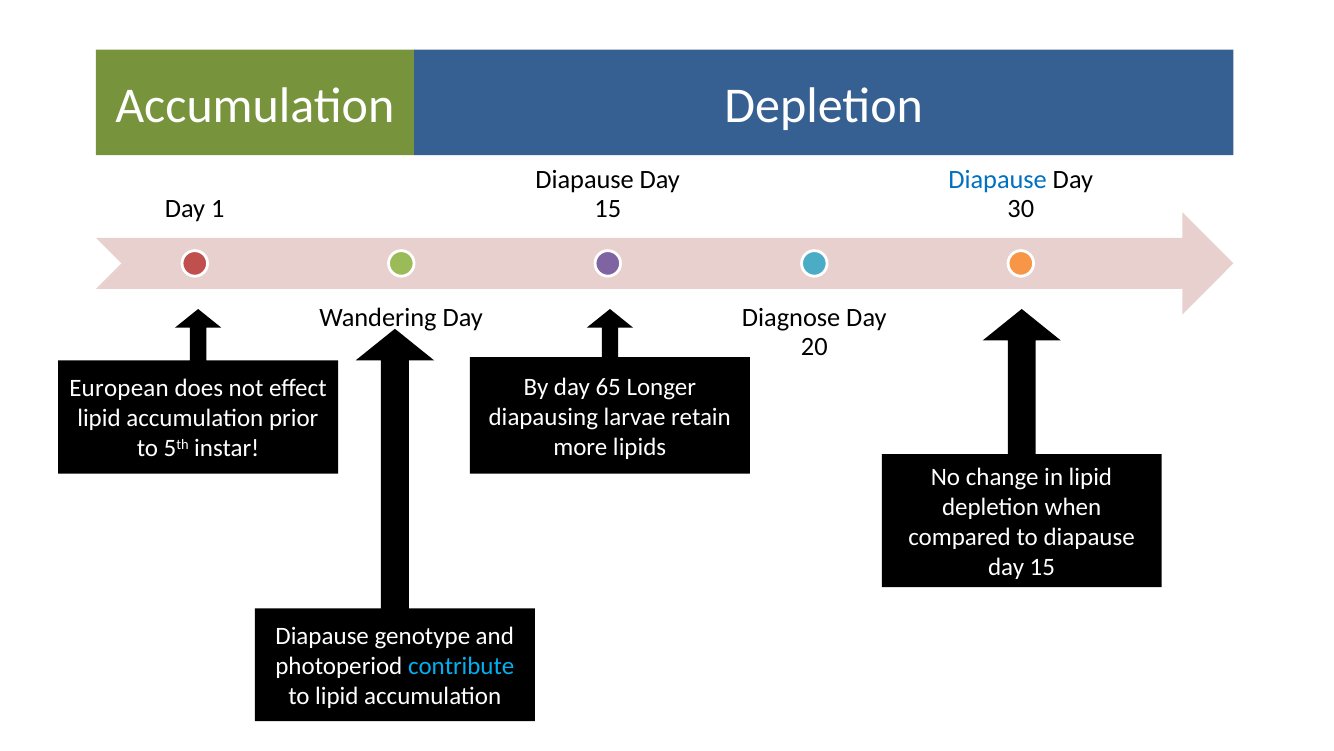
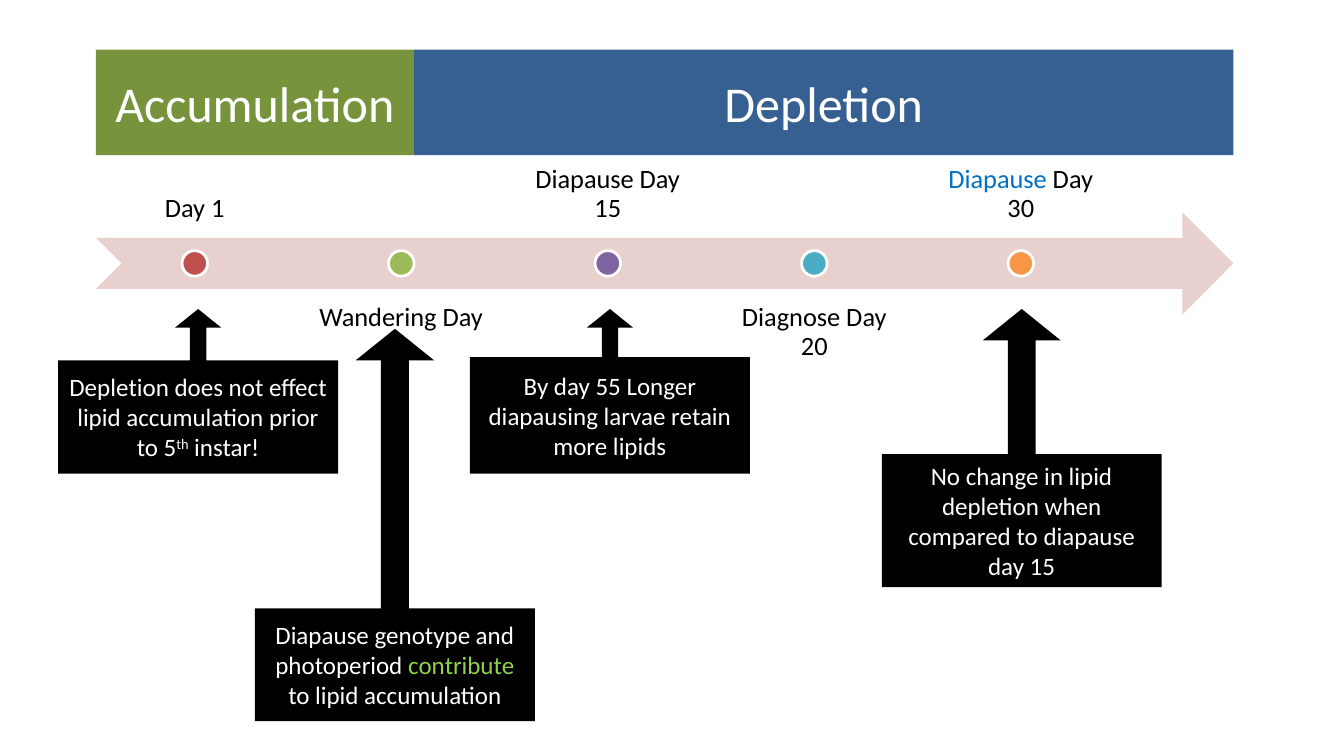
65: 65 -> 55
European at (119, 388): European -> Depletion
contribute colour: light blue -> light green
